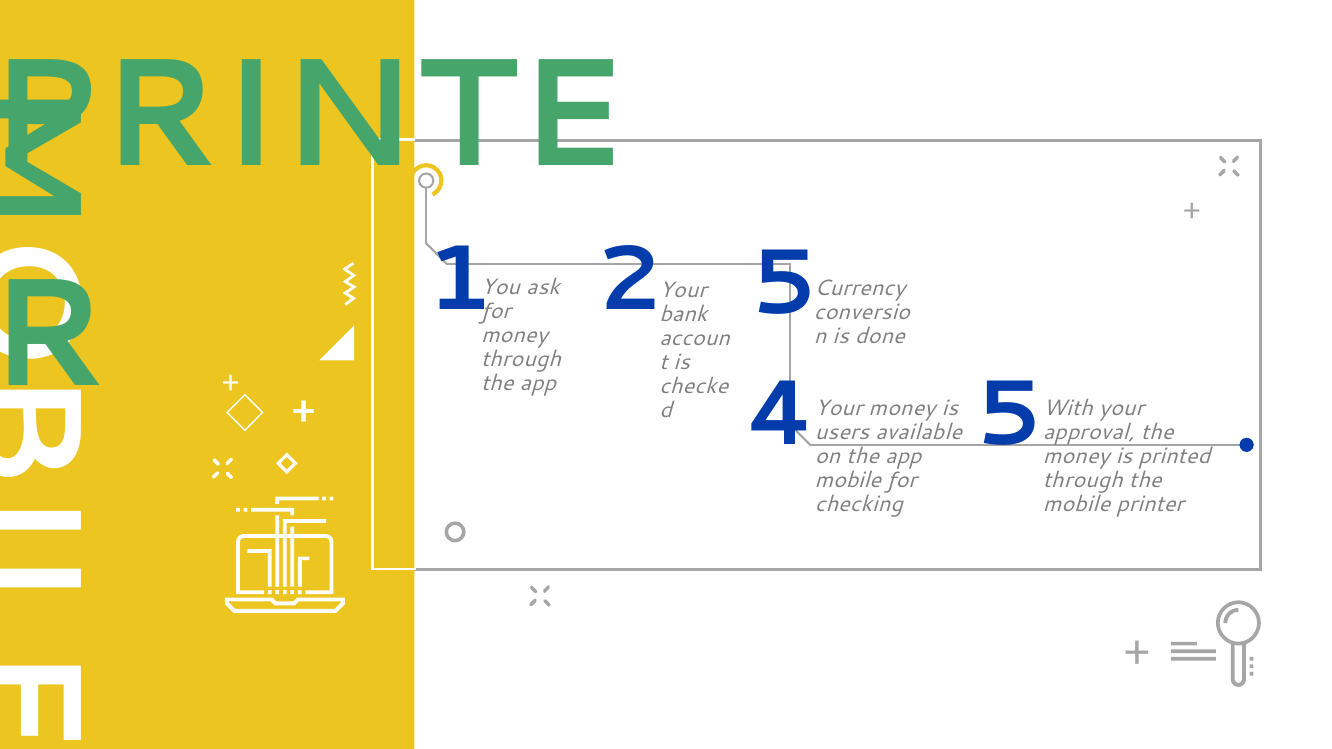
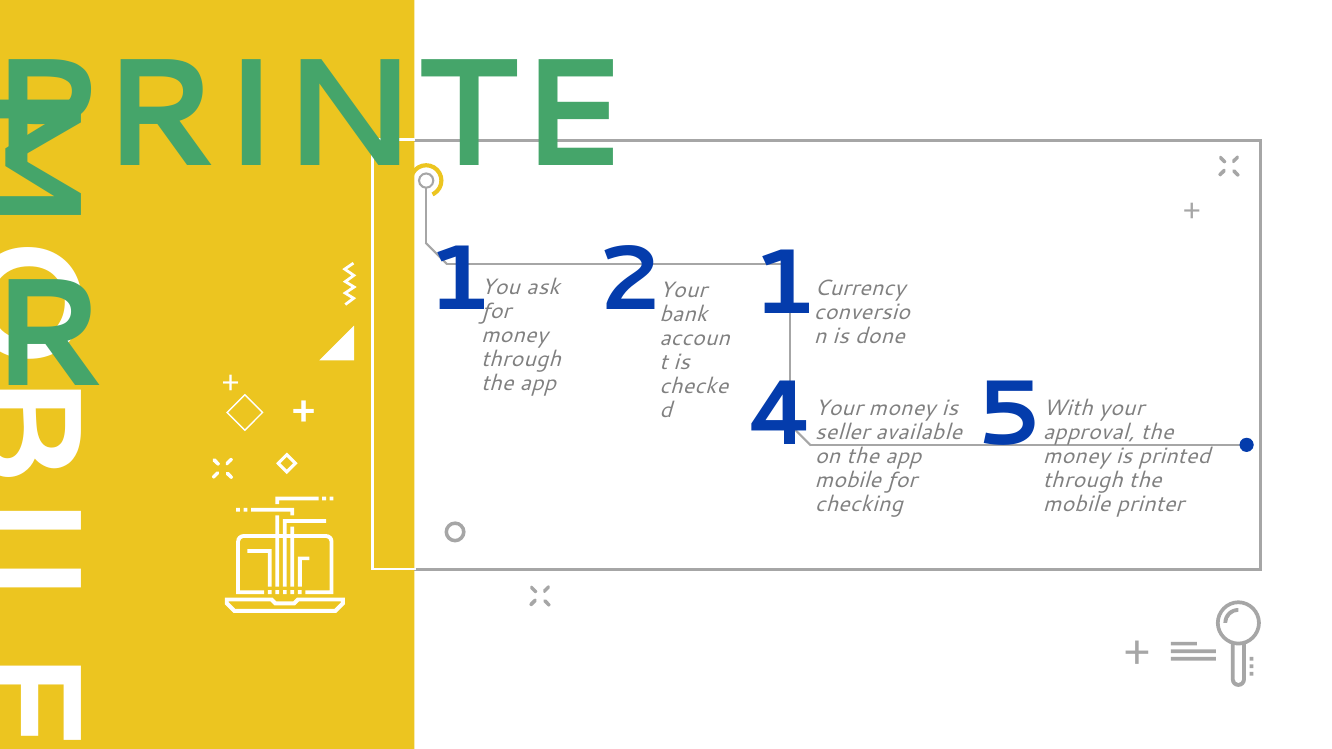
2 5: 5 -> 1
users: users -> seller
